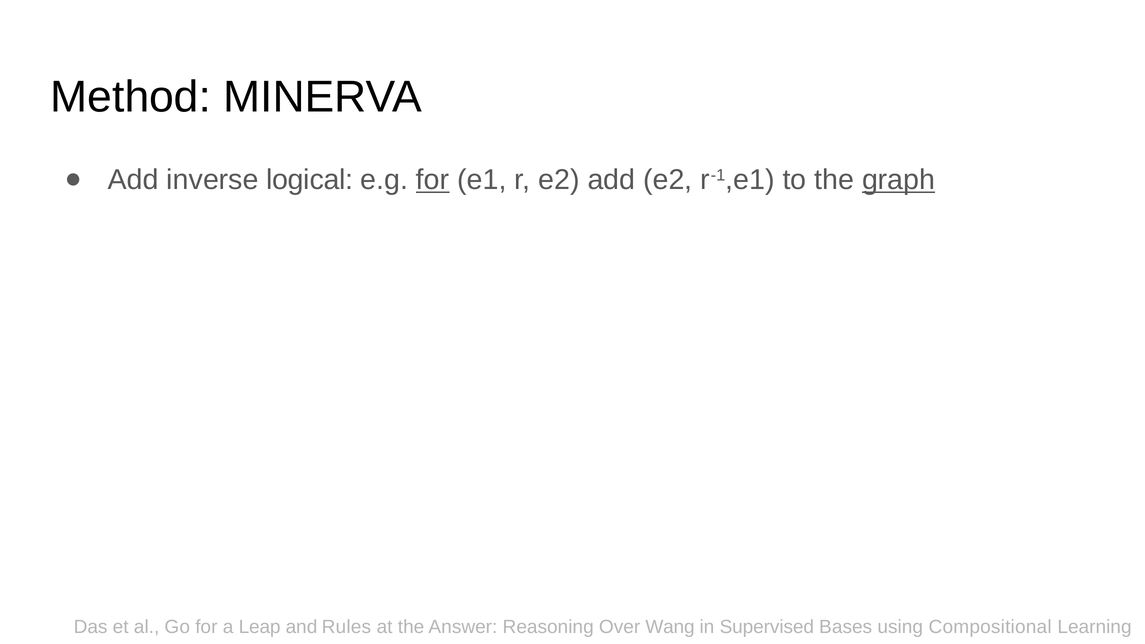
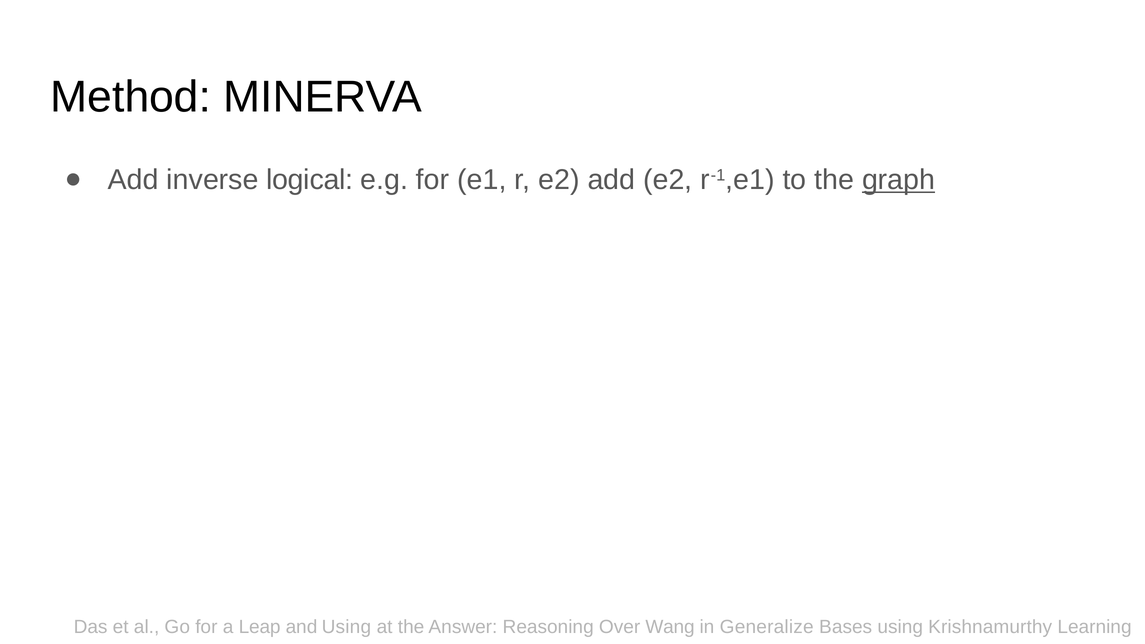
for at (433, 180) underline: present -> none
and Rules: Rules -> Using
Supervised: Supervised -> Generalize
Compositional: Compositional -> Krishnamurthy
